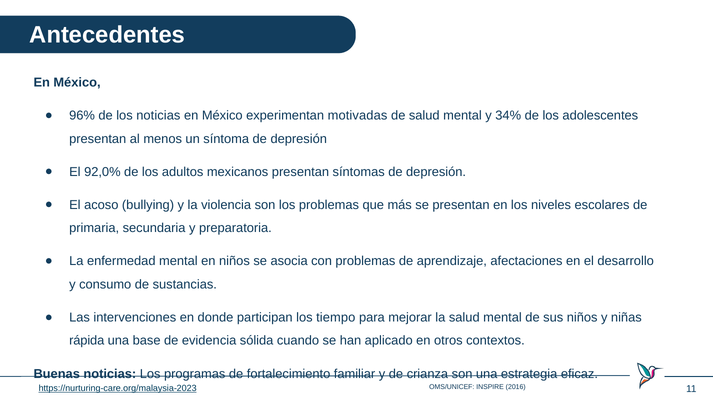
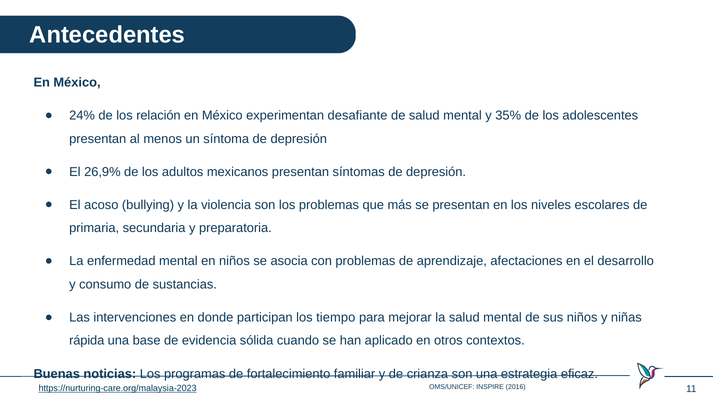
96%: 96% -> 24%
los noticias: noticias -> relación
motivadas: motivadas -> desafiante
34%: 34% -> 35%
92,0%: 92,0% -> 26,9%
